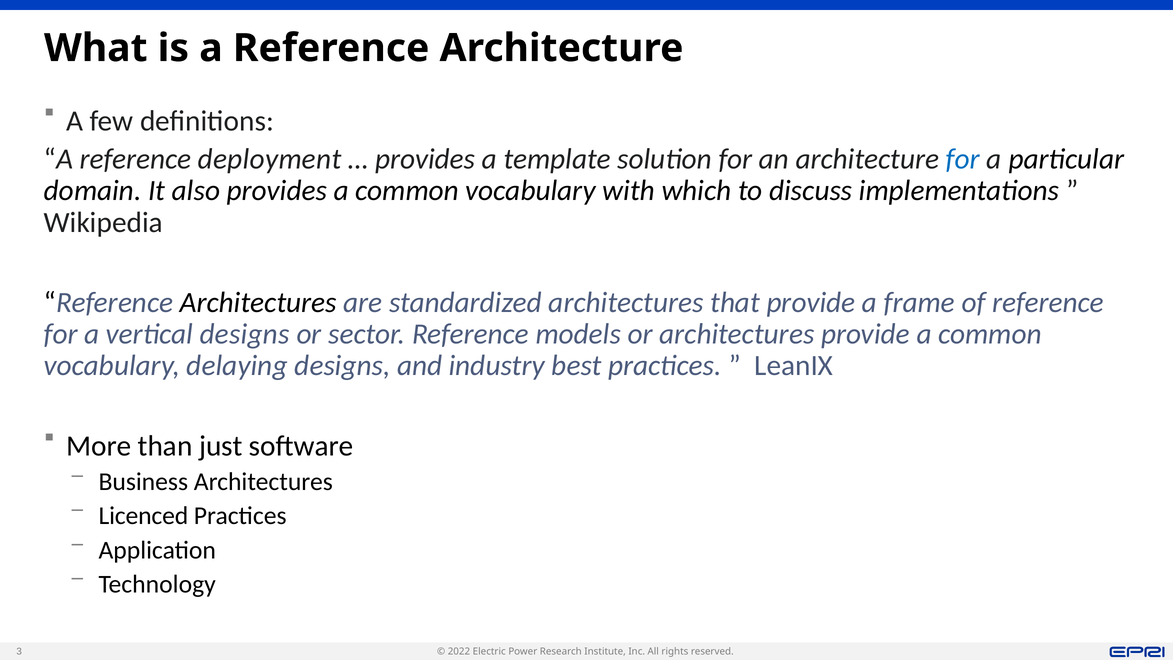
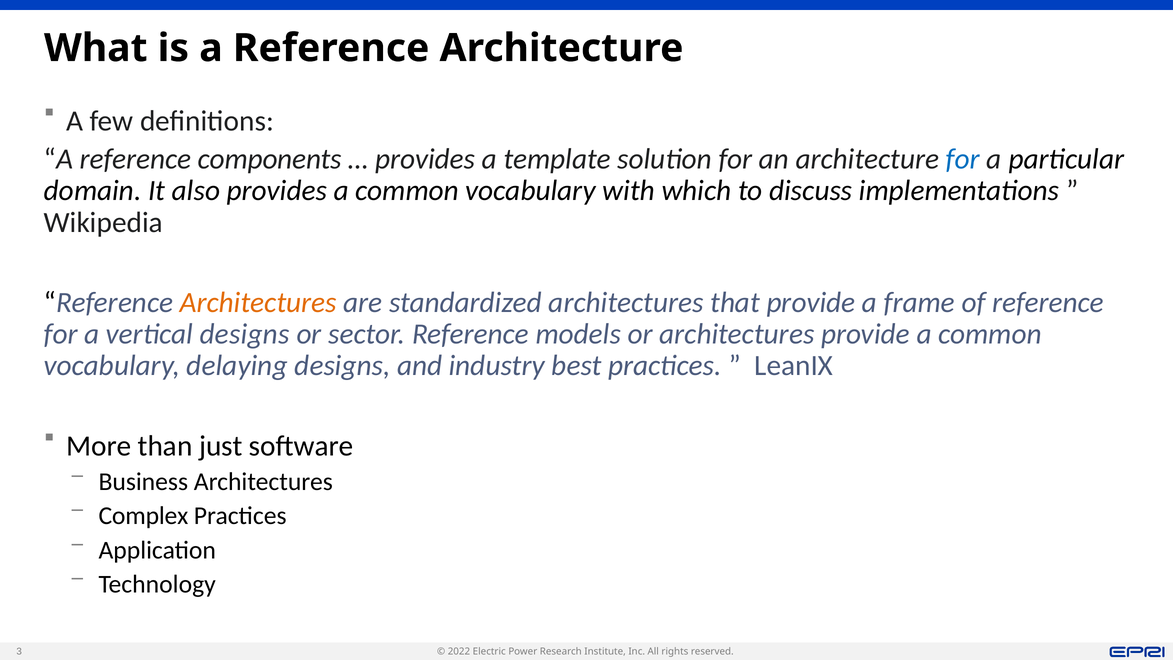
deployment: deployment -> components
Architectures at (258, 302) colour: black -> orange
Licenced: Licenced -> Complex
